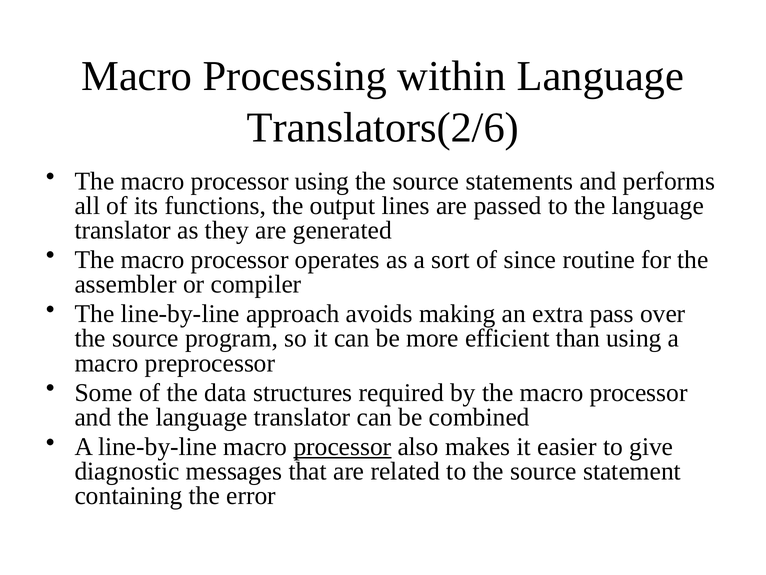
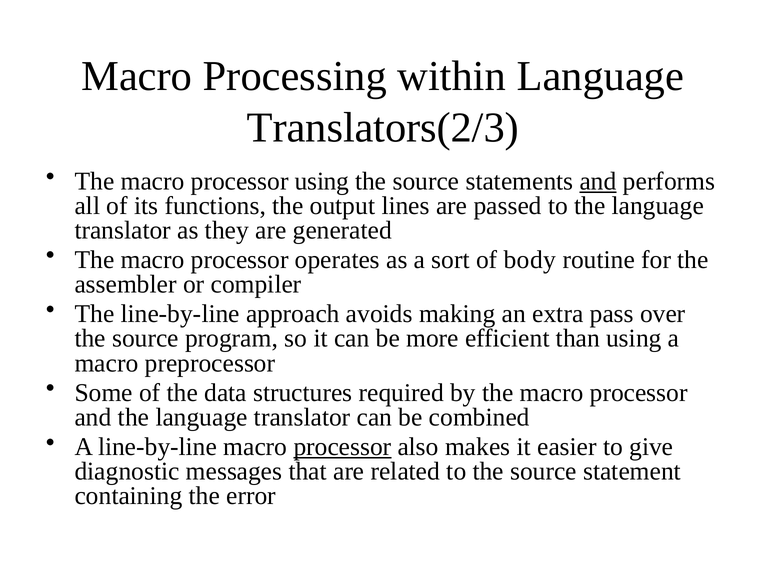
Translators(2/6: Translators(2/6 -> Translators(2/3
and at (598, 181) underline: none -> present
since: since -> body
